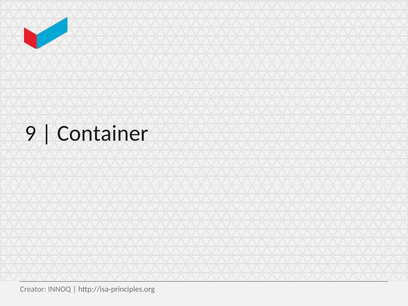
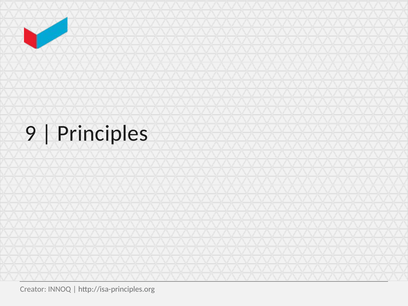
Container: Container -> Principles
